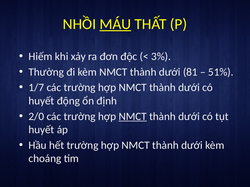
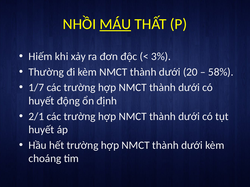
81: 81 -> 20
51%: 51% -> 58%
2/0: 2/0 -> 2/1
NMCT at (133, 117) underline: present -> none
